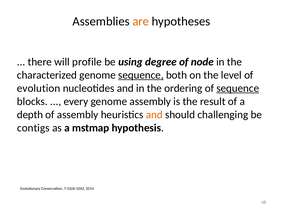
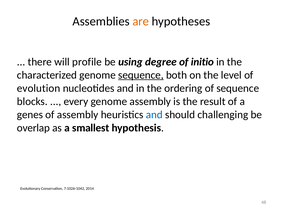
node: node -> initio
sequence at (238, 88) underline: present -> none
depth: depth -> genes
and at (154, 115) colour: orange -> blue
contigs: contigs -> overlap
mstmap: mstmap -> smallest
